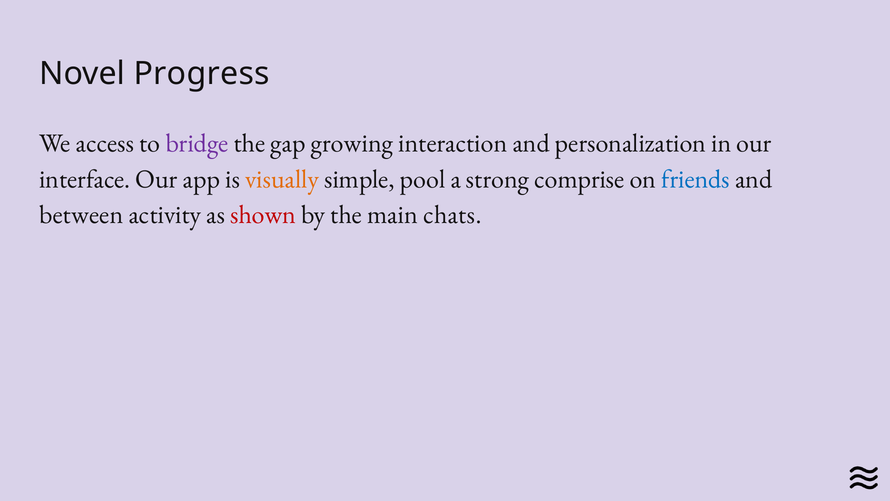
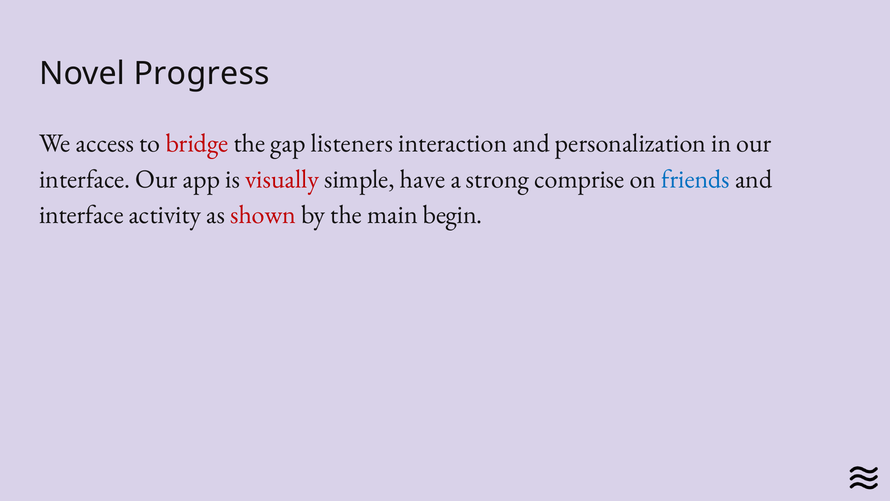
bridge colour: purple -> red
growing: growing -> listeners
visually colour: orange -> red
pool: pool -> have
between at (81, 215): between -> interface
chats: chats -> begin
